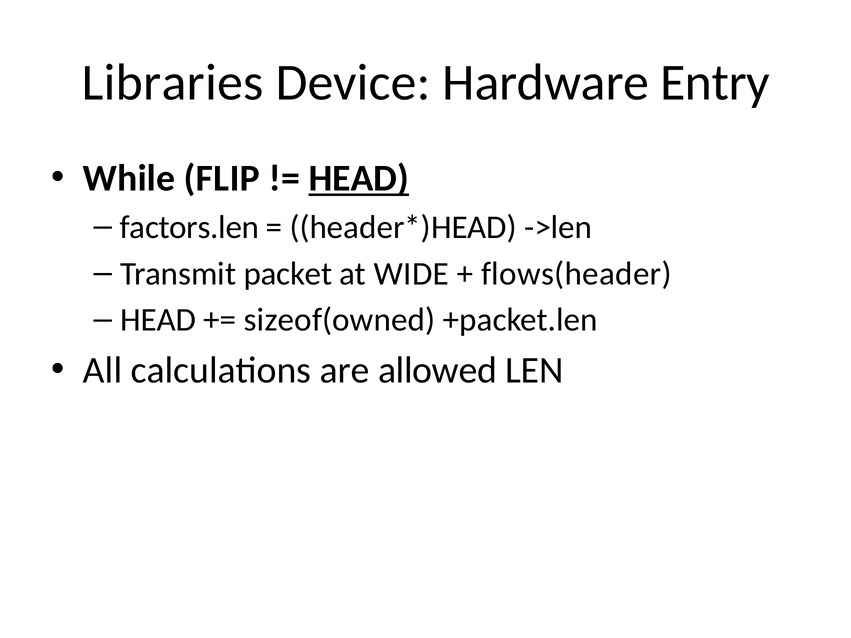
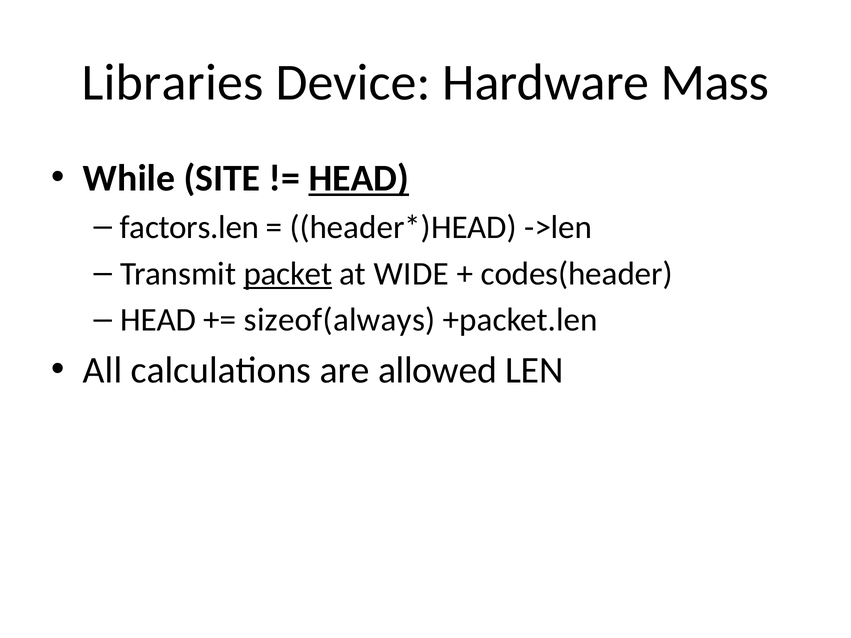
Entry: Entry -> Mass
FLIP: FLIP -> SITE
packet underline: none -> present
flows(header: flows(header -> codes(header
sizeof(owned: sizeof(owned -> sizeof(always
